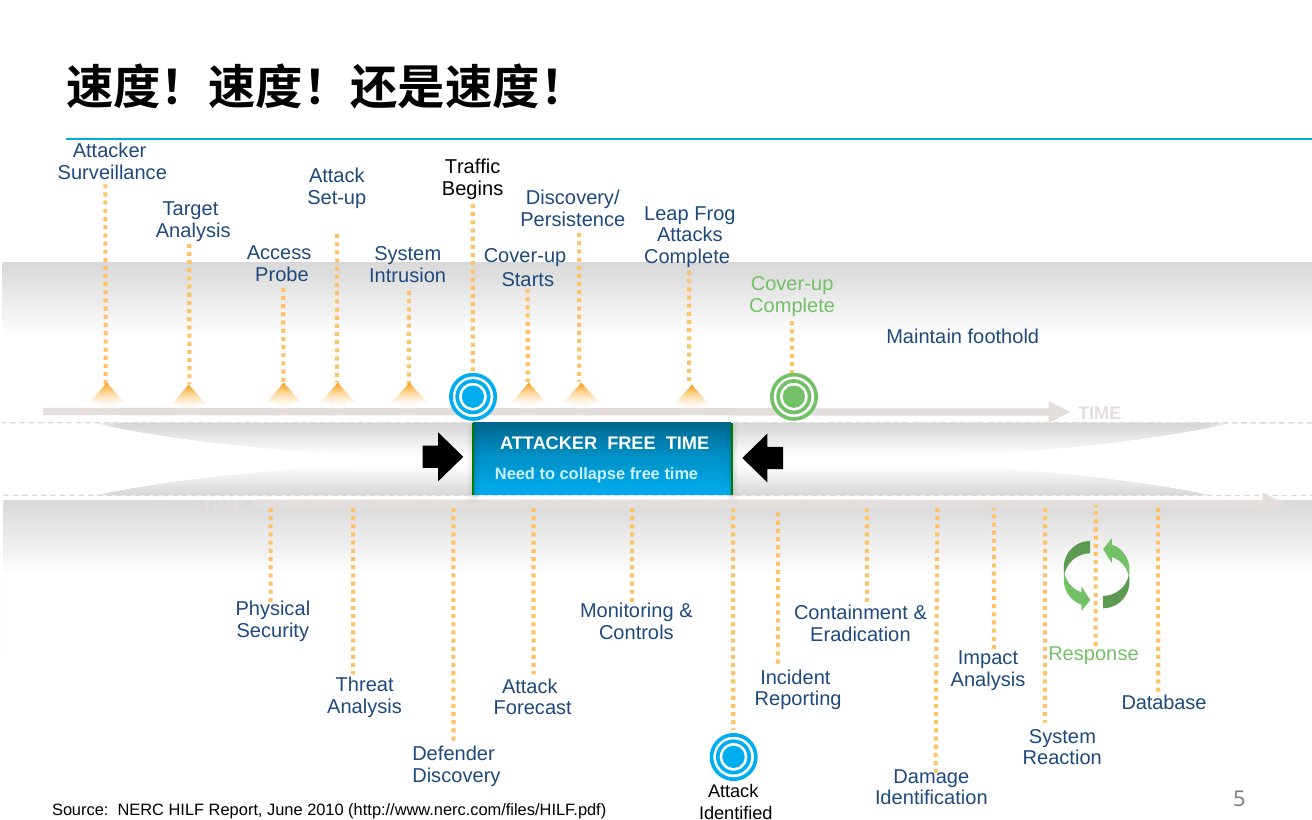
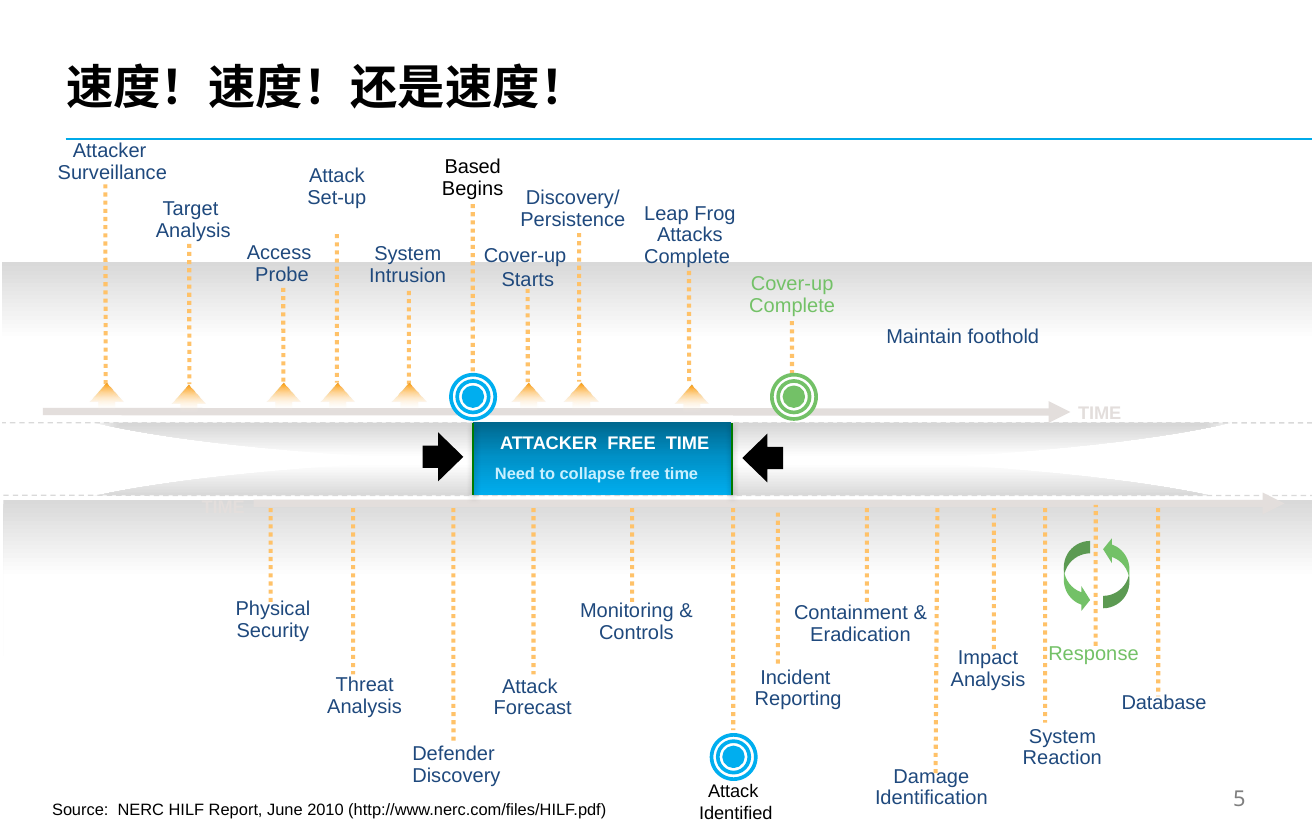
Traffic: Traffic -> Based
